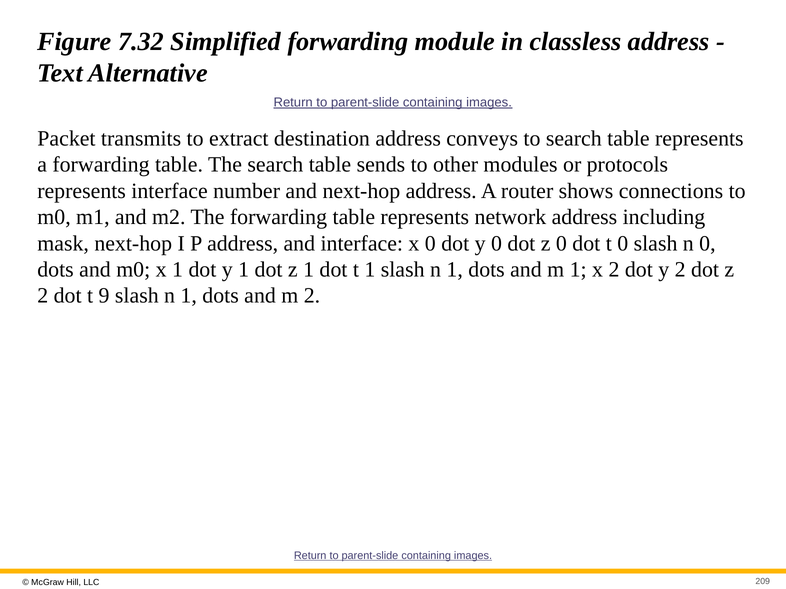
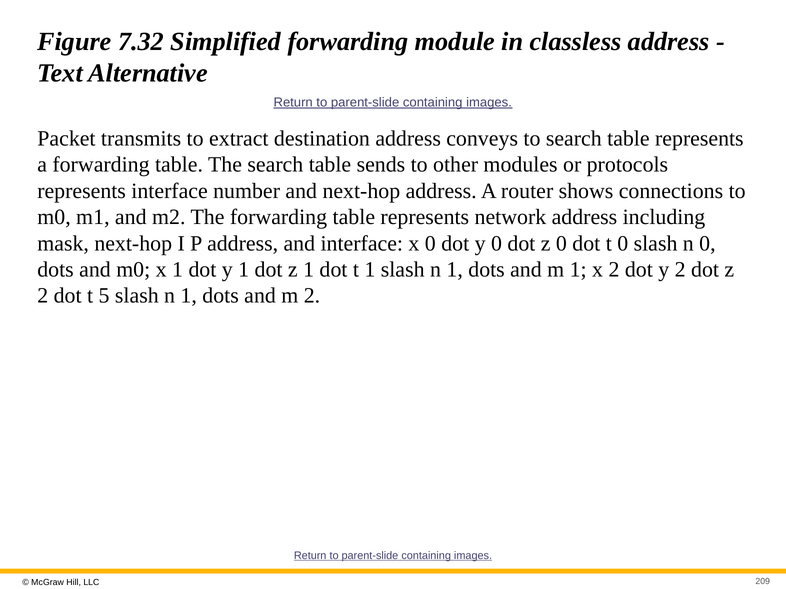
9: 9 -> 5
